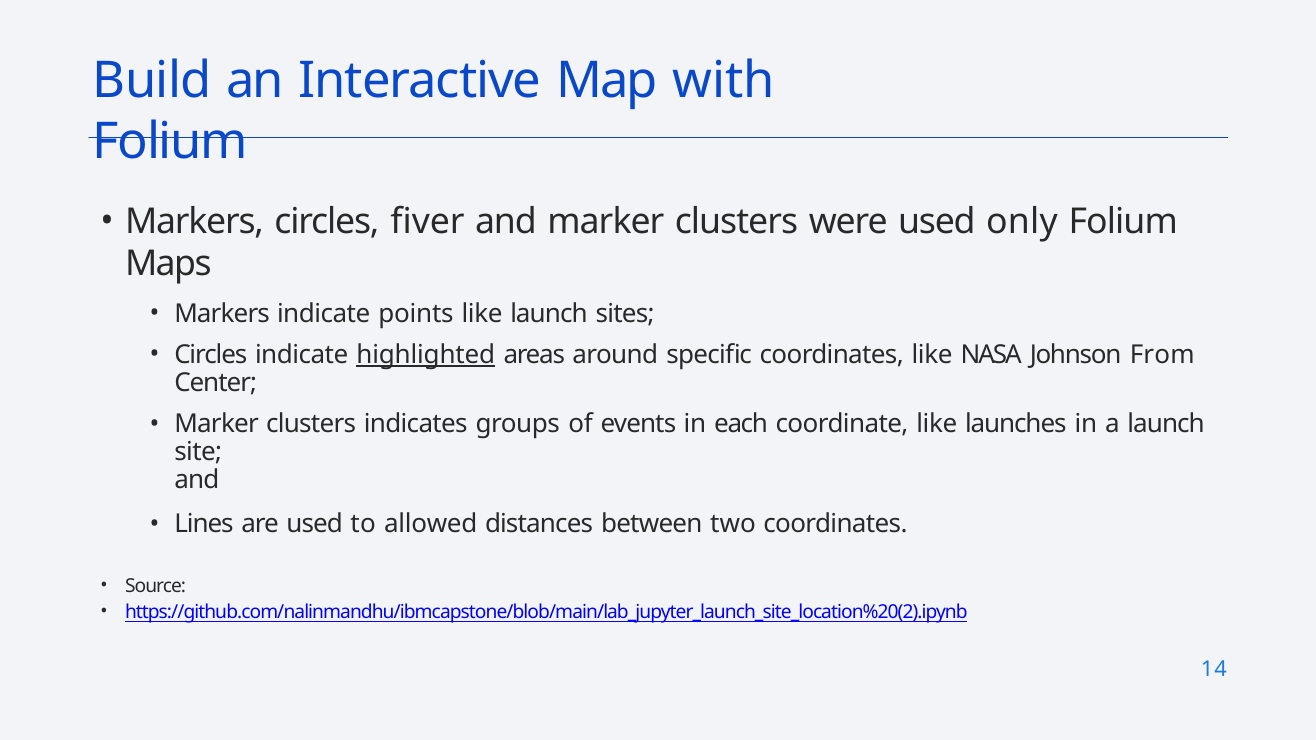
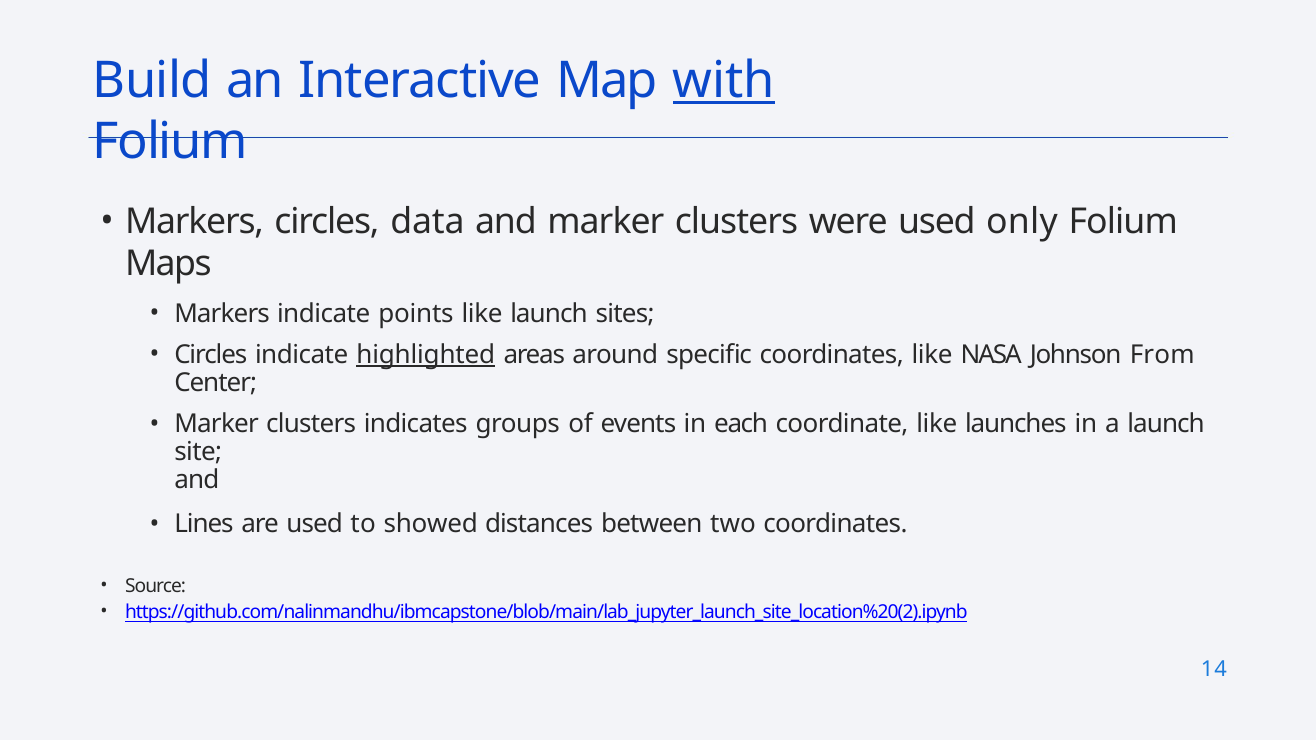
with underline: none -> present
fiver: fiver -> data
allowed: allowed -> showed
